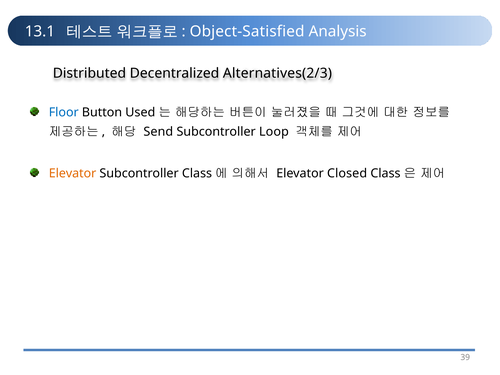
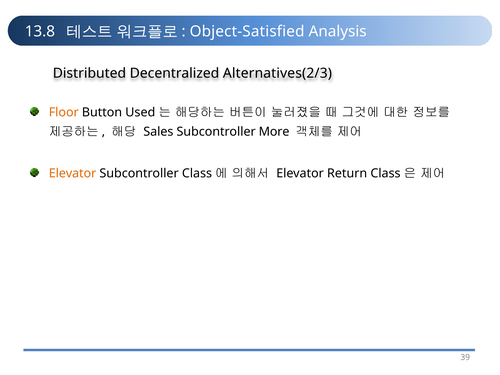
13.1: 13.1 -> 13.8
Floor colour: blue -> orange
Send: Send -> Sales
Loop: Loop -> More
Closed: Closed -> Return
